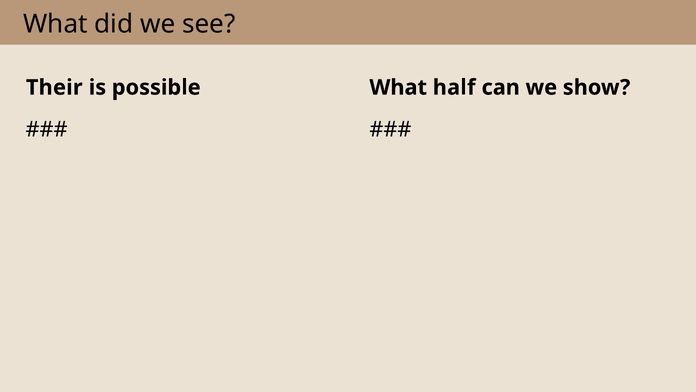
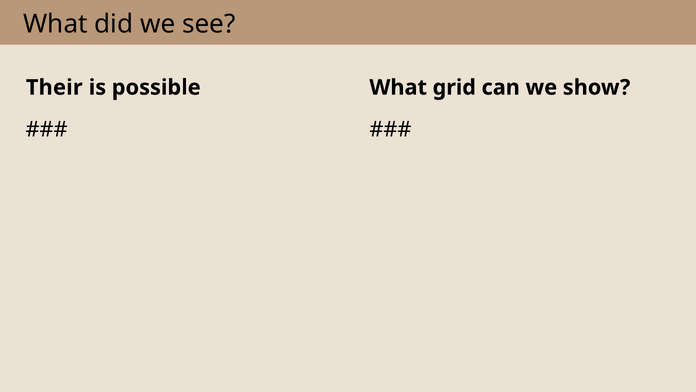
half: half -> grid
